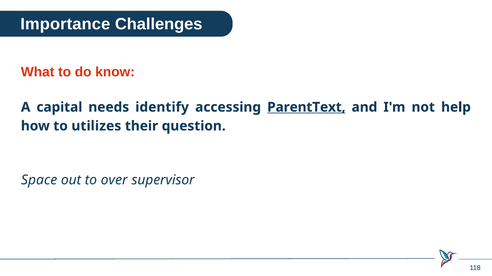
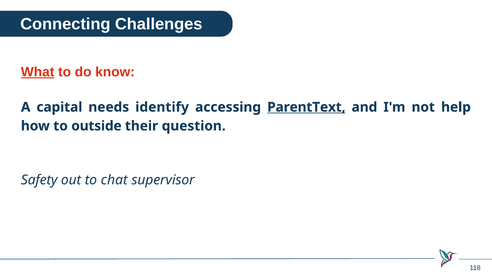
Importance: Importance -> Connecting
What underline: none -> present
utilizes: utilizes -> outside
Space: Space -> Safety
over: over -> chat
